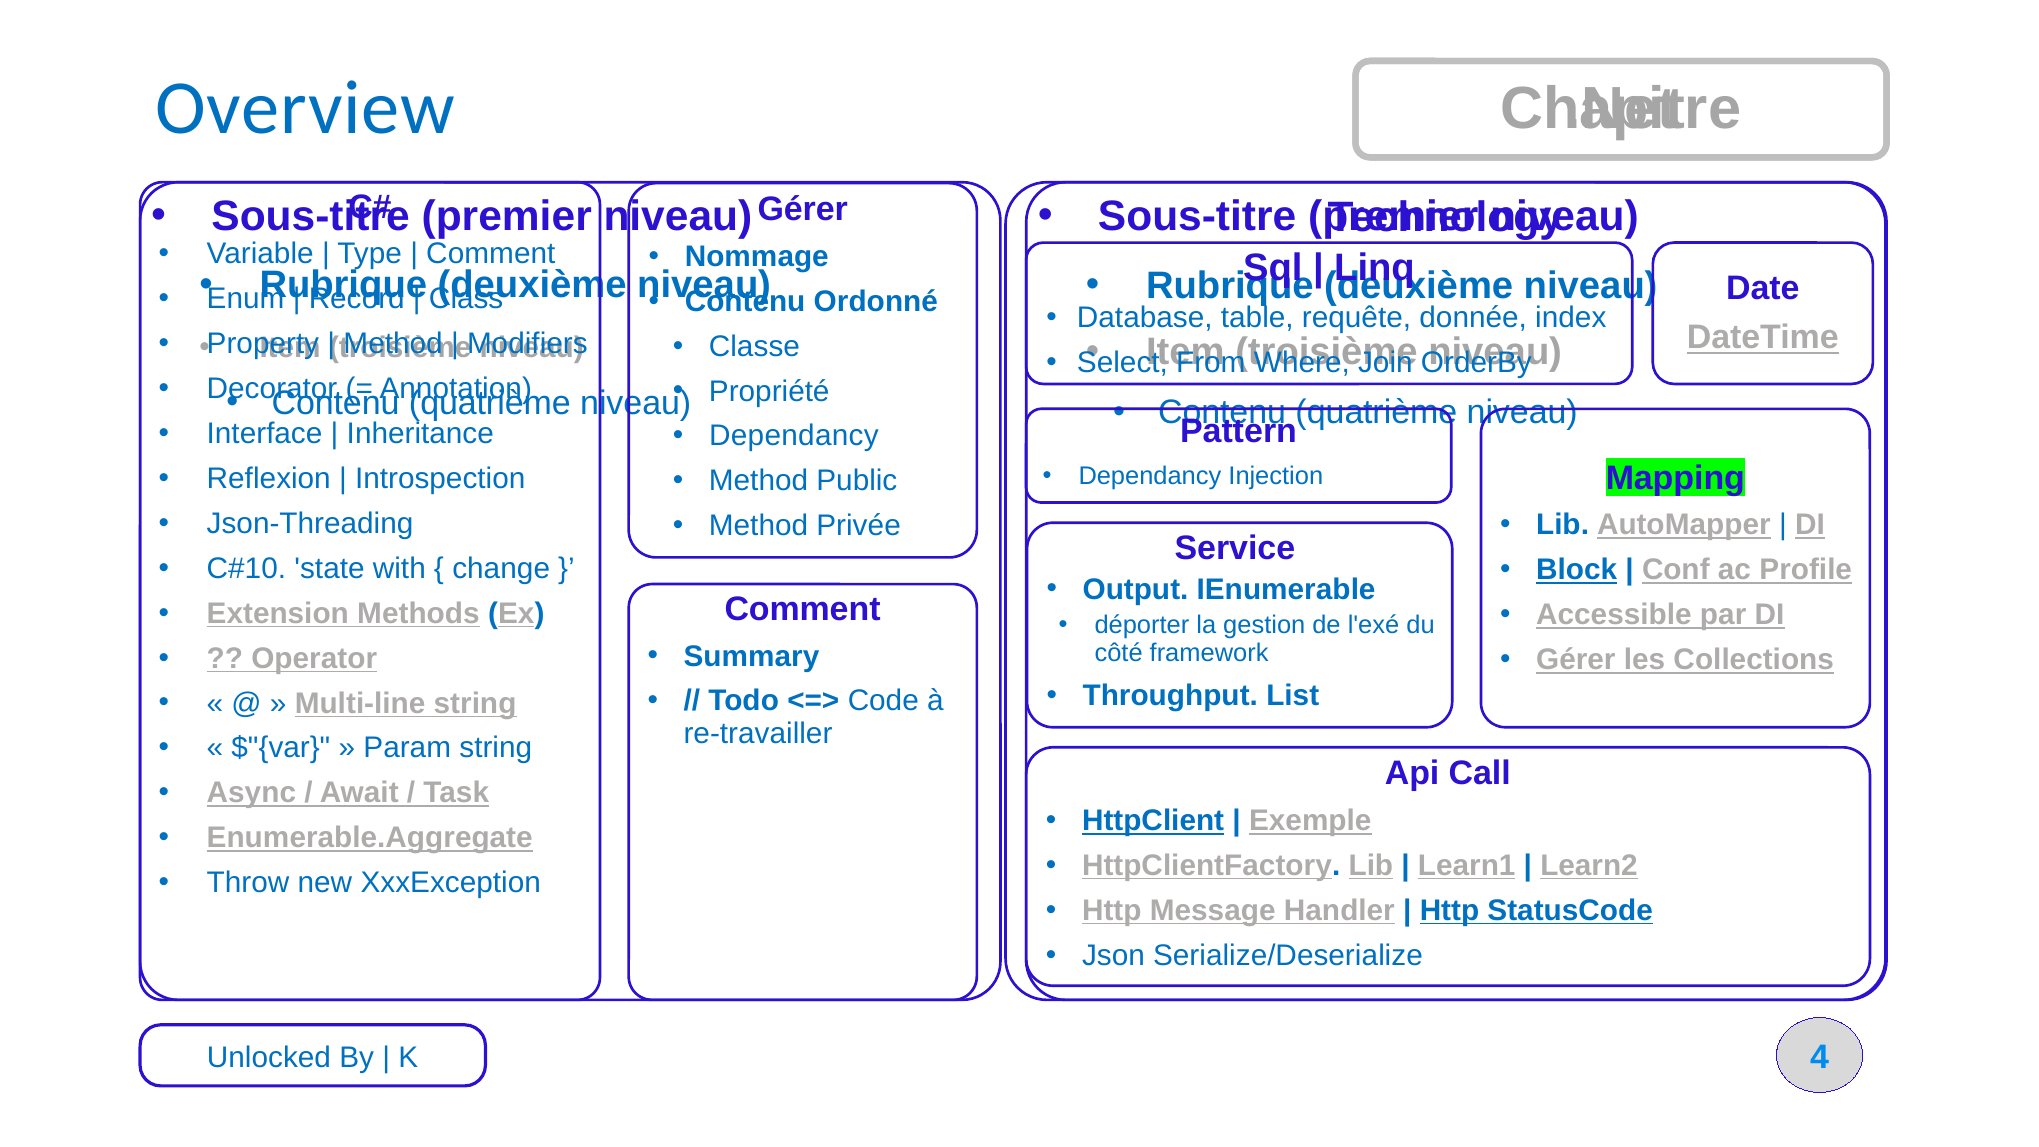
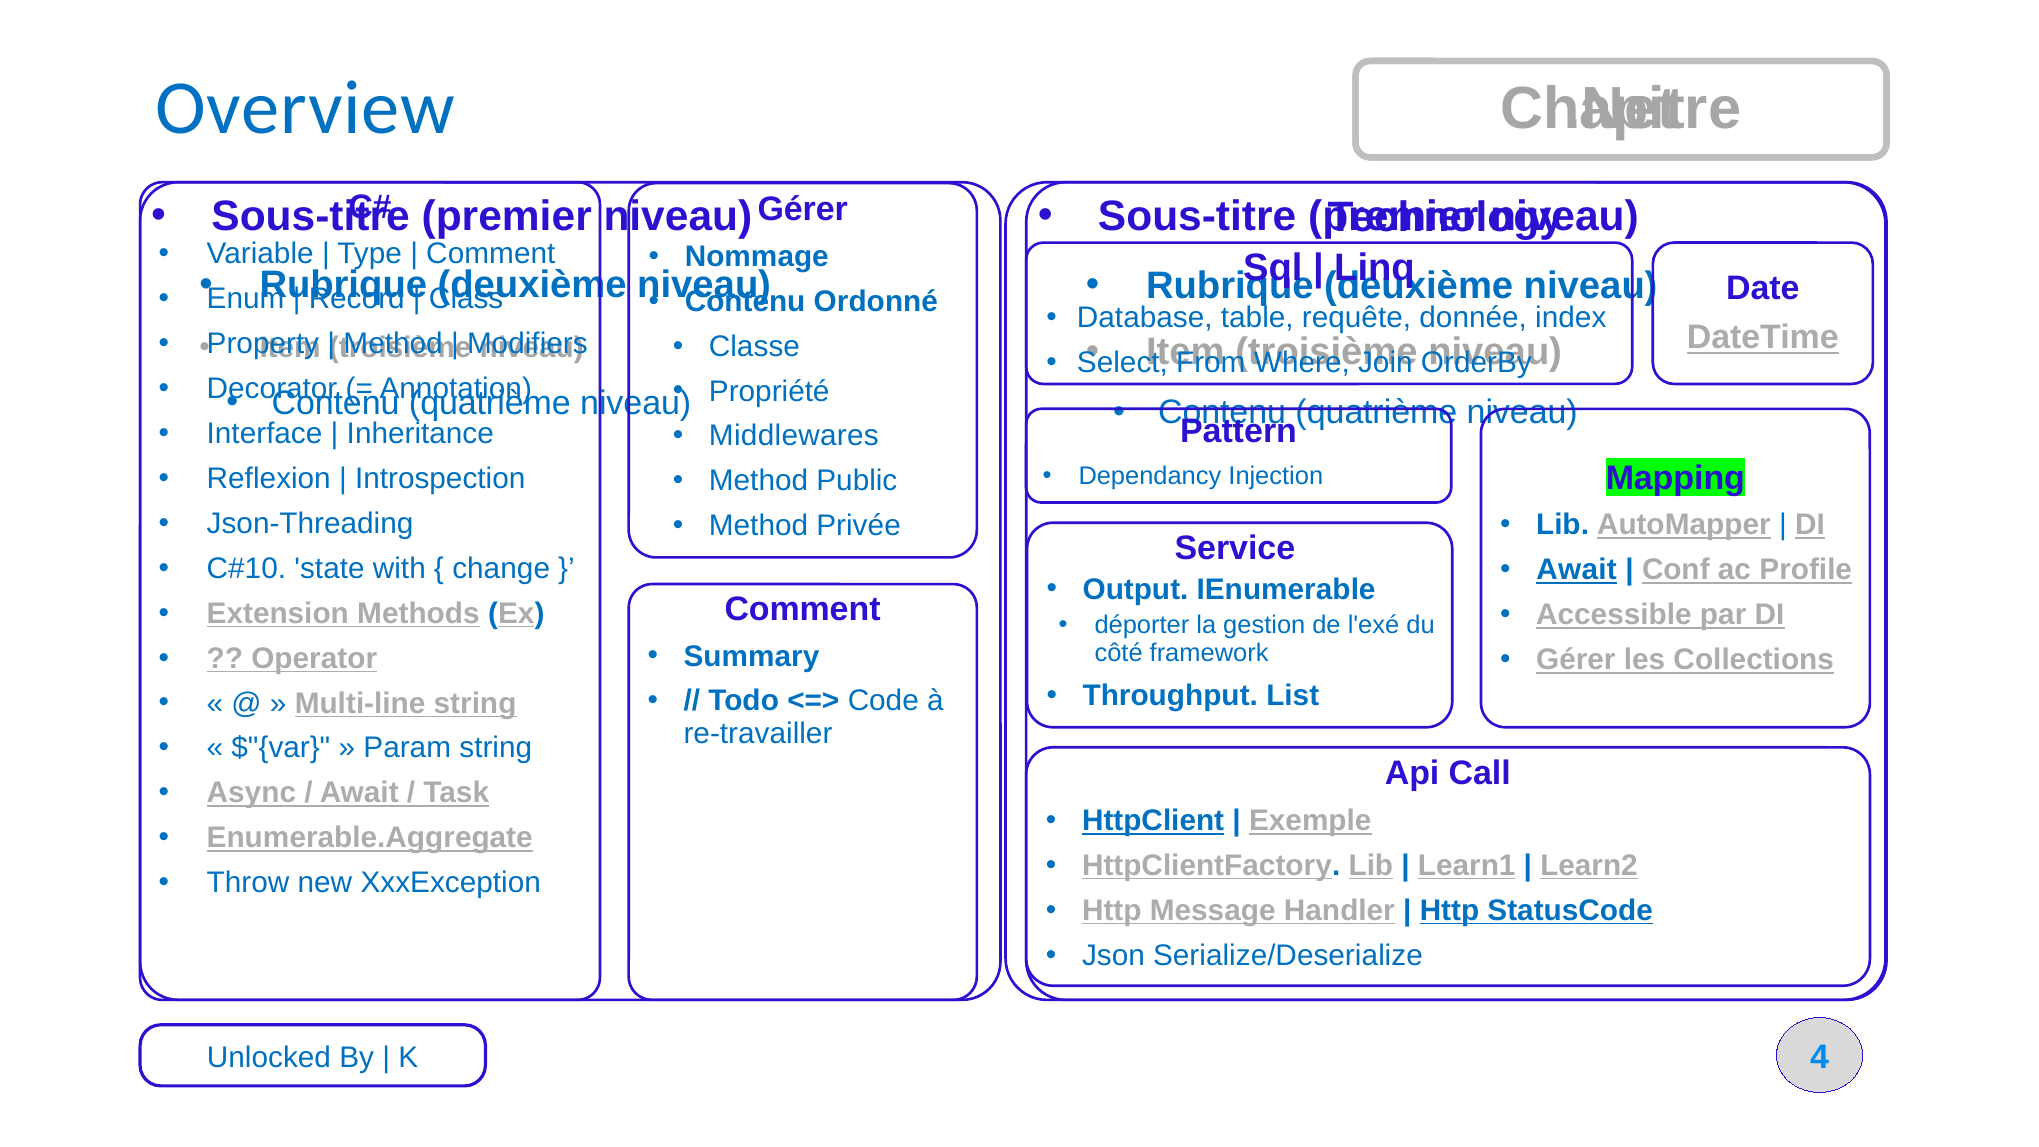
Dependancy at (794, 436): Dependancy -> Middlewares
Block at (1577, 570): Block -> Await
